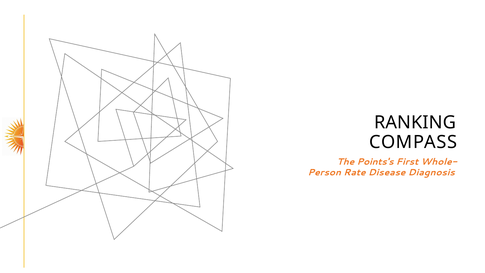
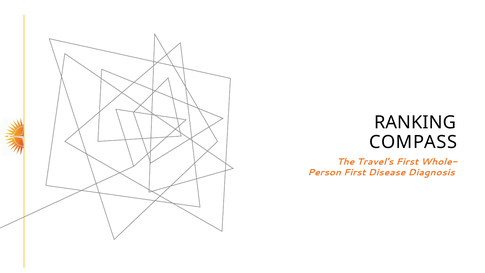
Points's: Points's -> Travel's
Rate at (355, 172): Rate -> First
